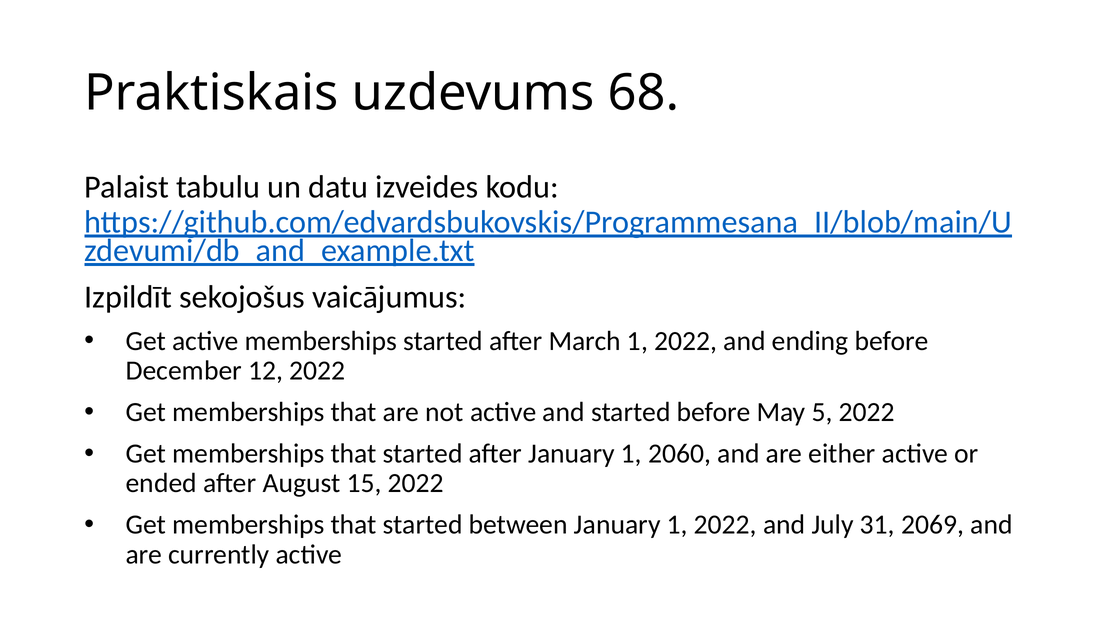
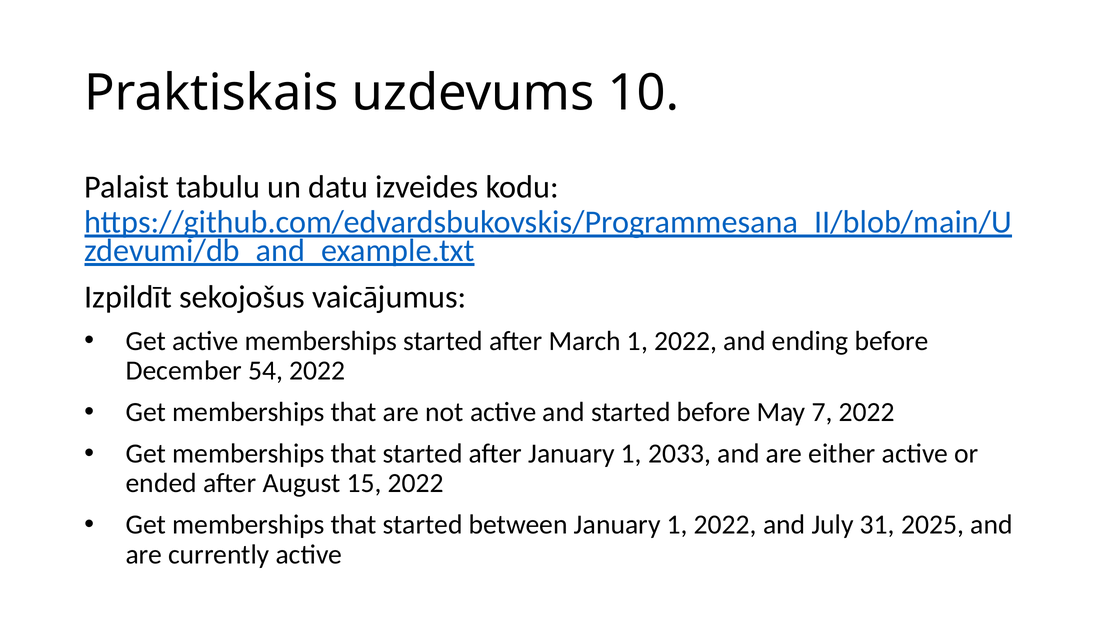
68: 68 -> 10
12: 12 -> 54
5: 5 -> 7
2060: 2060 -> 2033
2069: 2069 -> 2025
